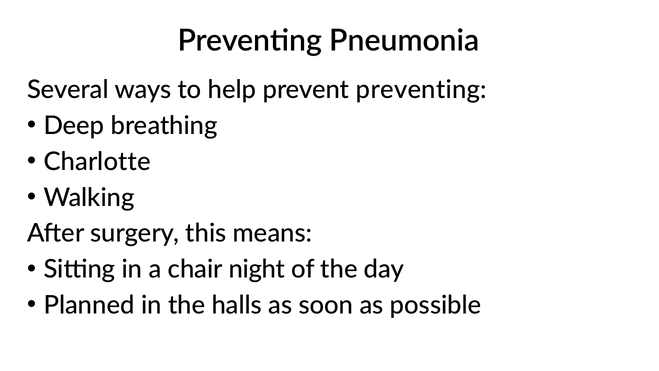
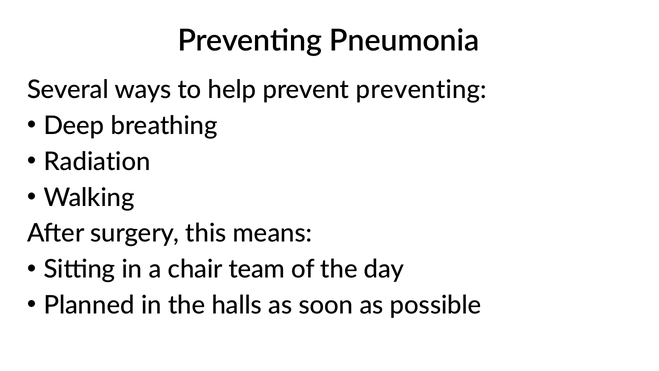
Charlotte: Charlotte -> Radiation
night: night -> team
